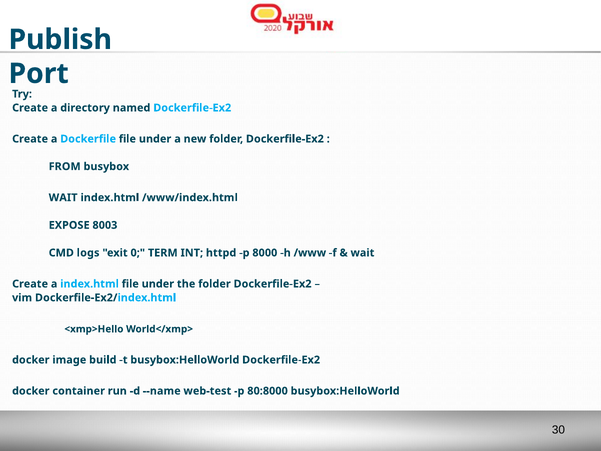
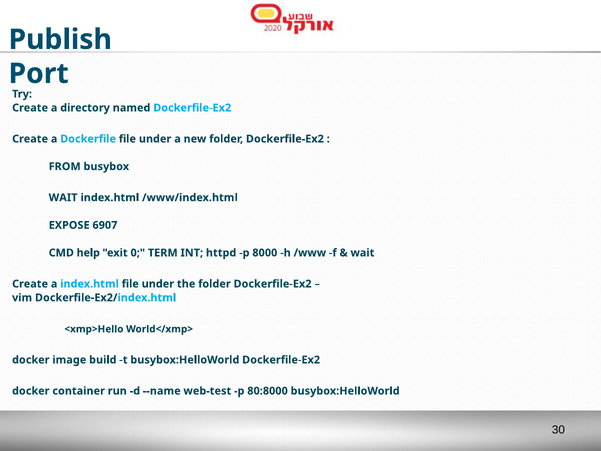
8003: 8003 -> 6907
logs: logs -> help
